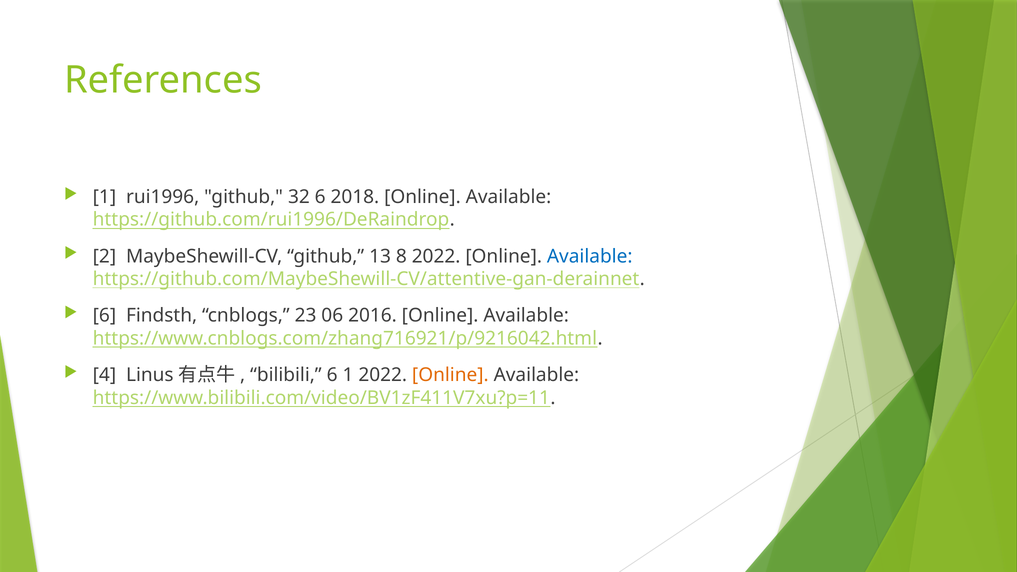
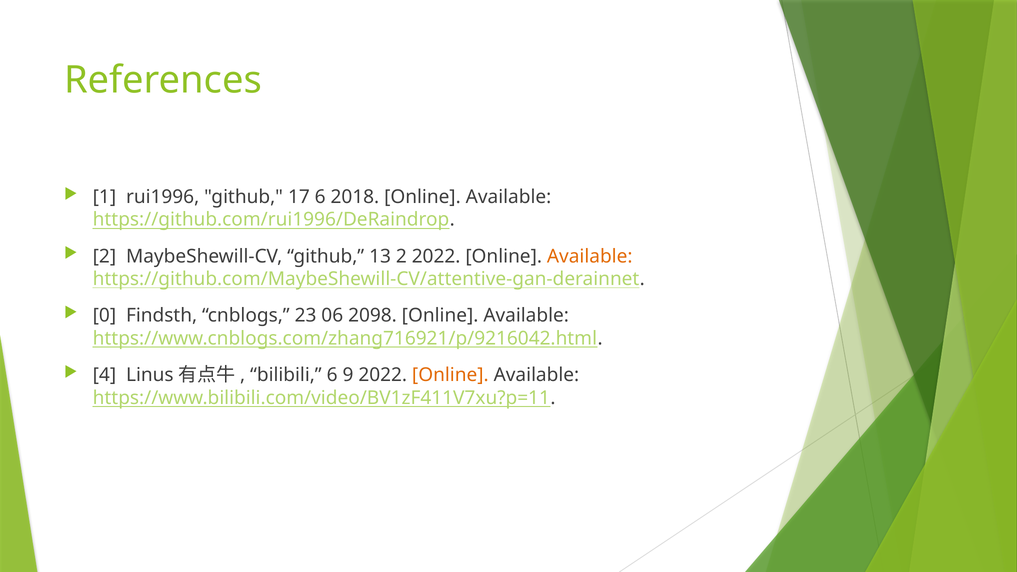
32: 32 -> 17
13 8: 8 -> 2
Available at (590, 256) colour: blue -> orange
6 at (104, 316): 6 -> 0
2016: 2016 -> 2098
6 1: 1 -> 9
